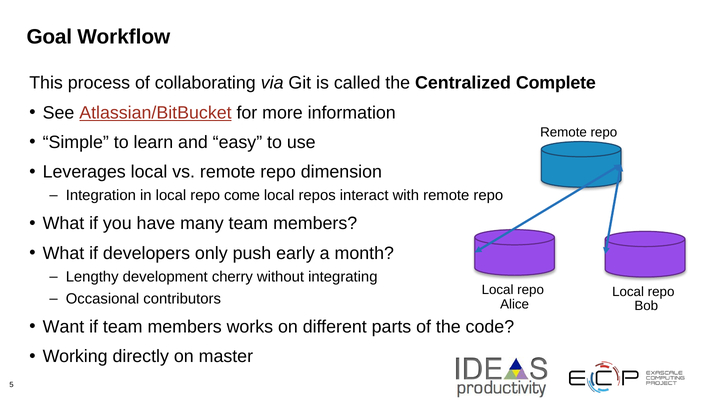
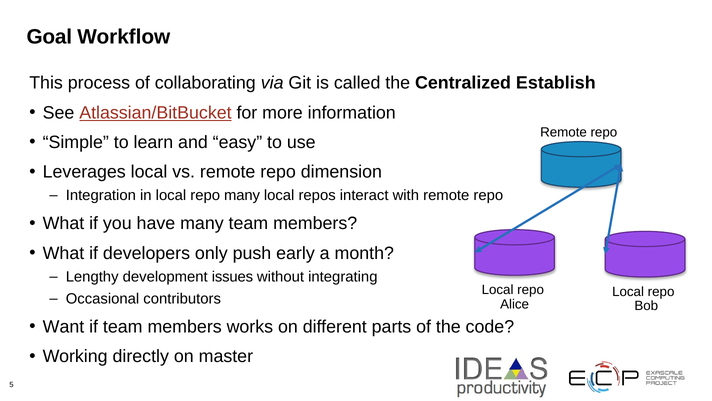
Complete: Complete -> Establish
repo come: come -> many
cherry: cherry -> issues
